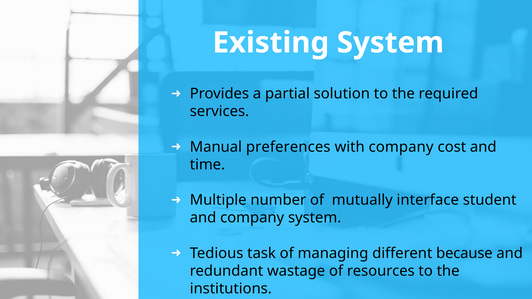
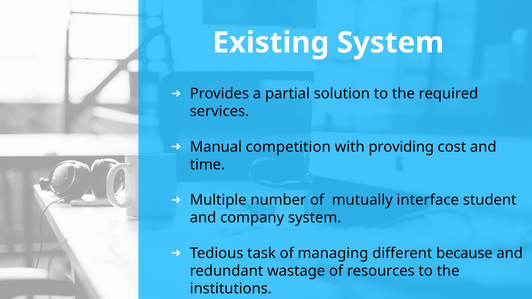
preferences: preferences -> competition
with company: company -> providing
